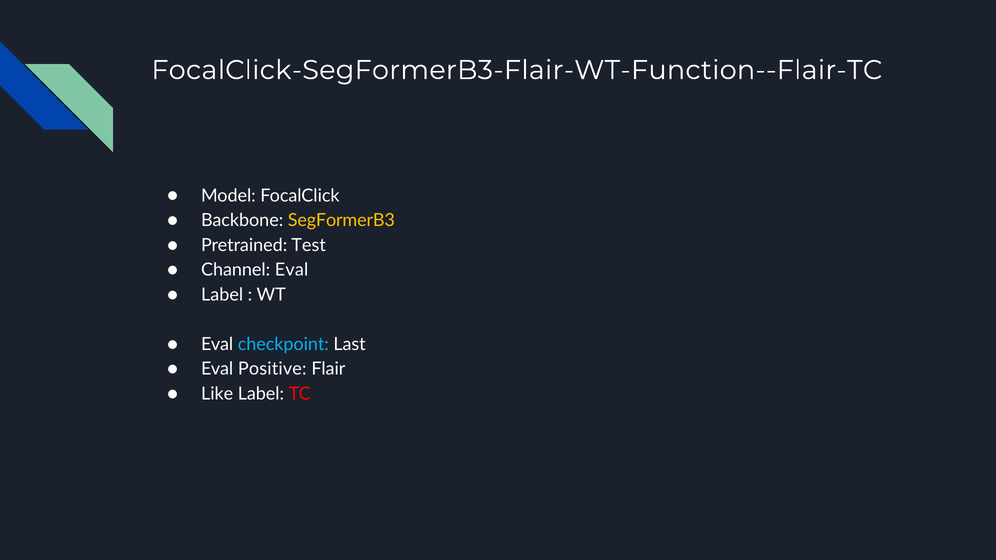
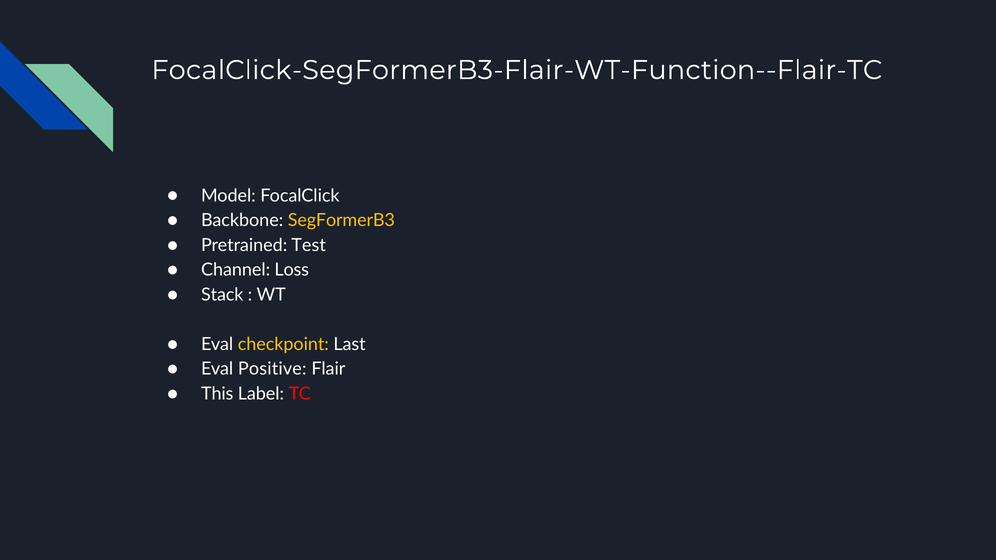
Channel Eval: Eval -> Loss
Label at (222, 295): Label -> Stack
checkpoint colour: light blue -> yellow
Like: Like -> This
